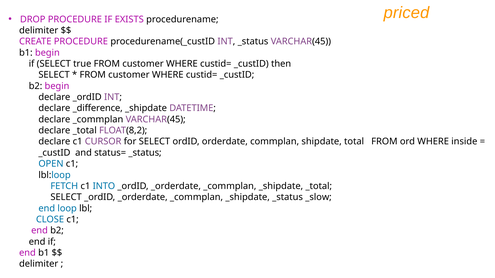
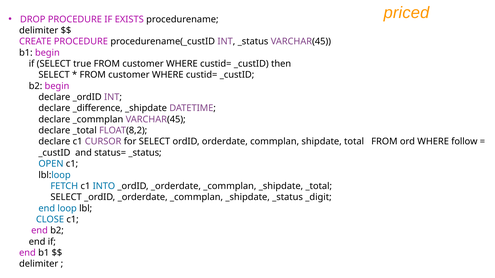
inside: inside -> follow
_slow: _slow -> _digit
